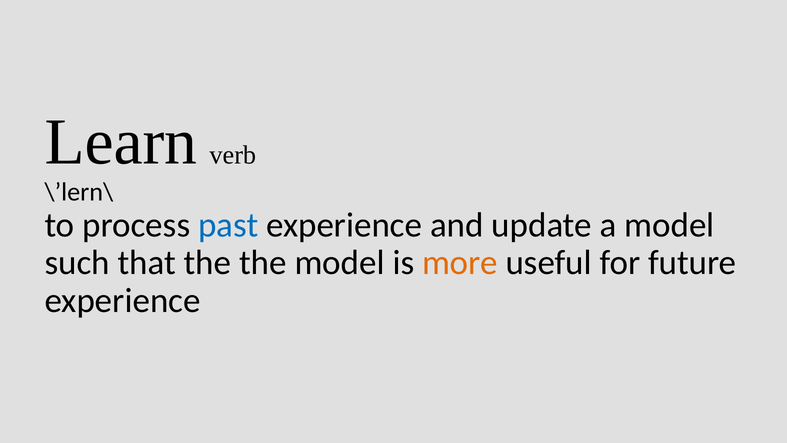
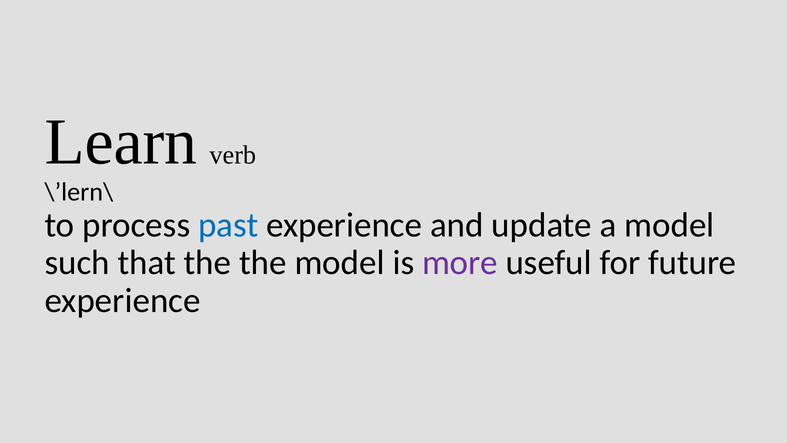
more colour: orange -> purple
